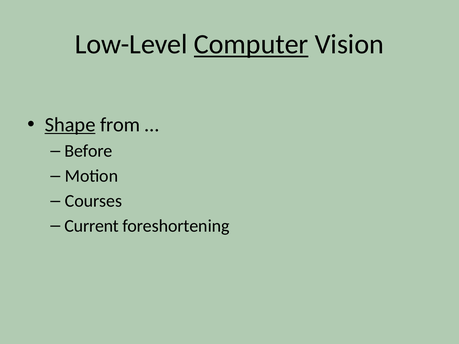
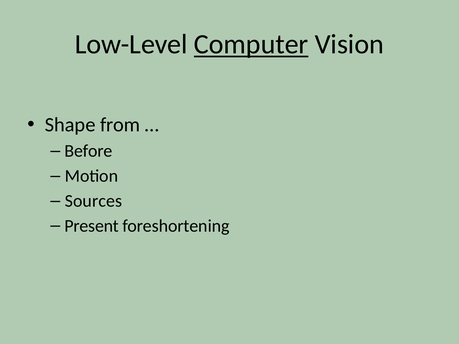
Shape underline: present -> none
Courses: Courses -> Sources
Current: Current -> Present
